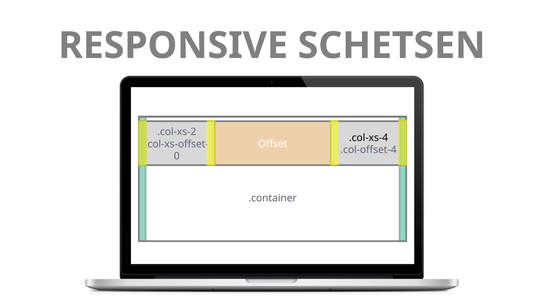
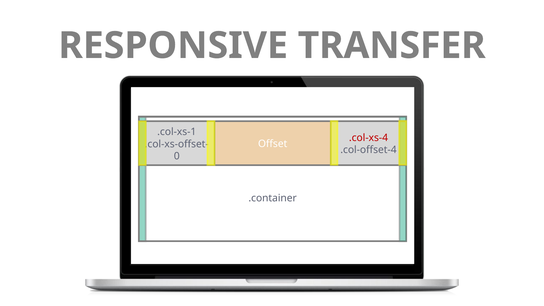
SCHETSEN: SCHETSEN -> TRANSFER
.col-xs-2: .col-xs-2 -> .col-xs-1
.col-xs-4 colour: black -> red
